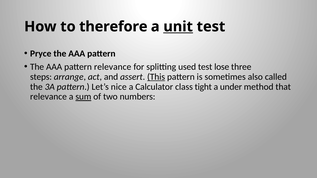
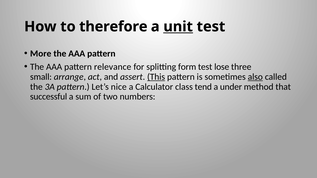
Pryce: Pryce -> More
used: used -> form
steps: steps -> small
also underline: none -> present
tight: tight -> tend
relevance at (48, 97): relevance -> successful
sum underline: present -> none
